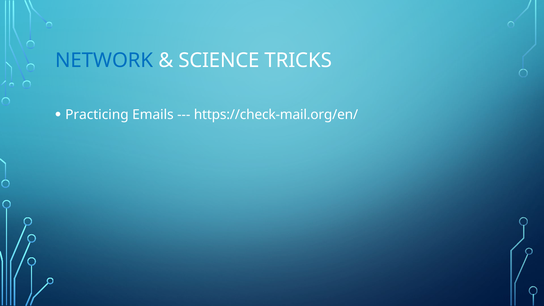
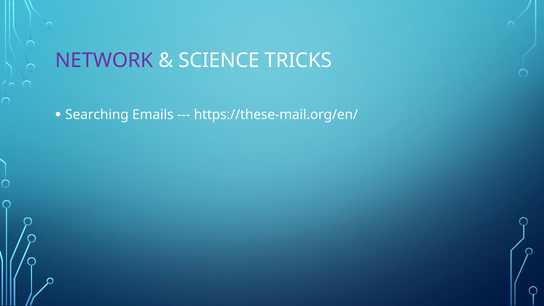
NETWORK colour: blue -> purple
Practicing: Practicing -> Searching
https://check-mail.org/en/: https://check-mail.org/en/ -> https://these-mail.org/en/
